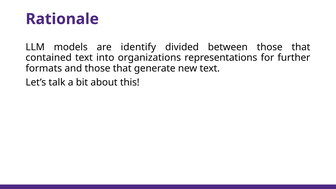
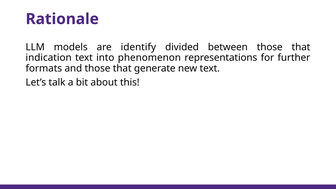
contained: contained -> indication
organizations: organizations -> phenomenon
